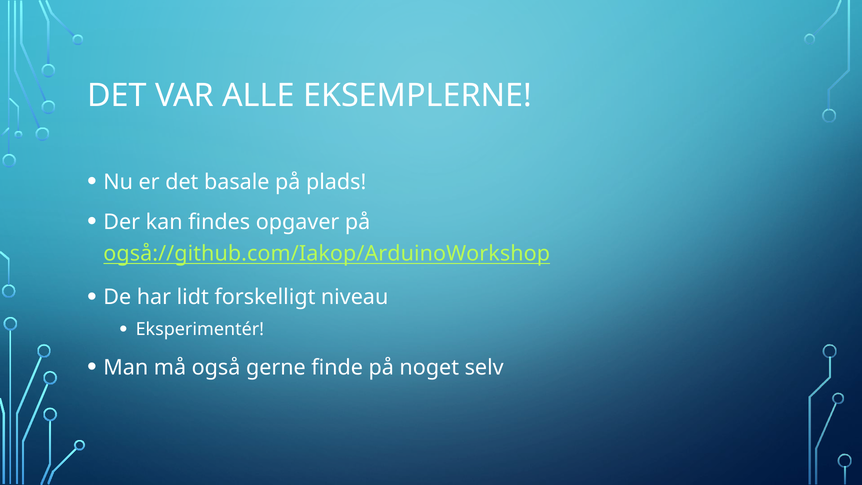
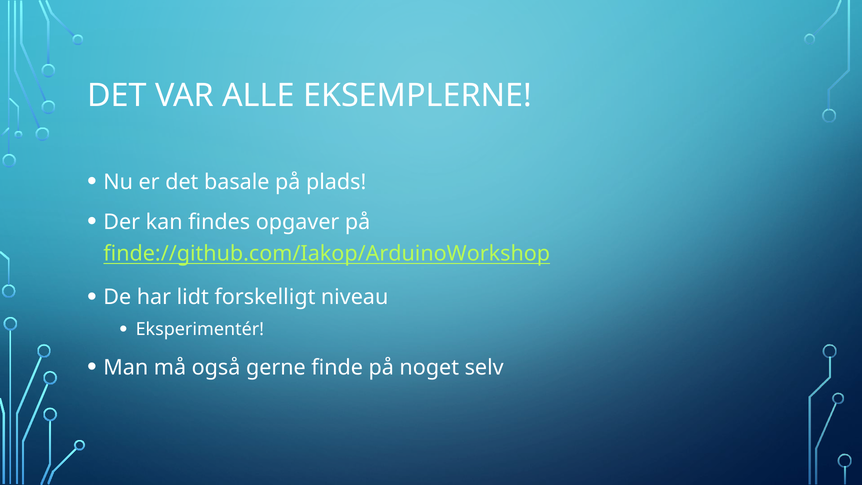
også://github.com/Iakop/ArduinoWorkshop: også://github.com/Iakop/ArduinoWorkshop -> finde://github.com/Iakop/ArduinoWorkshop
